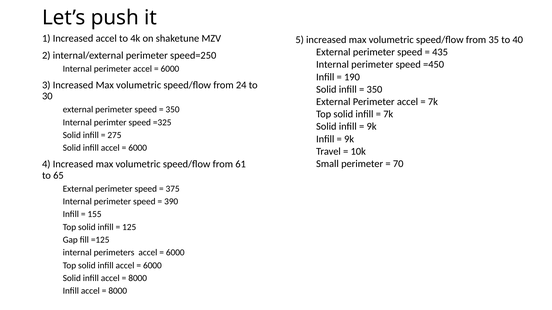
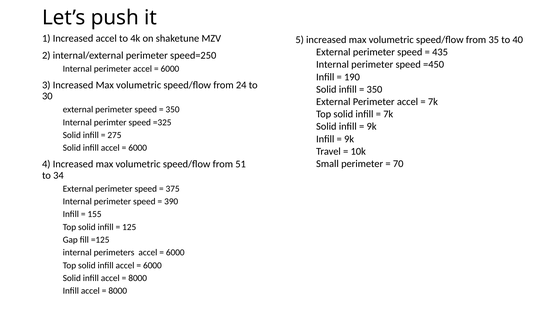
61: 61 -> 51
65: 65 -> 34
